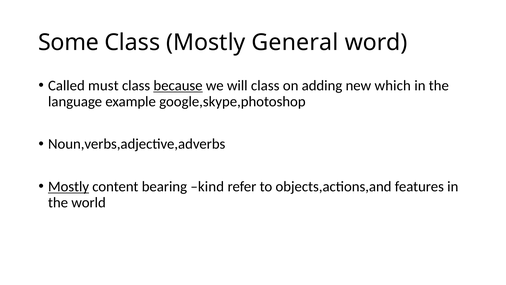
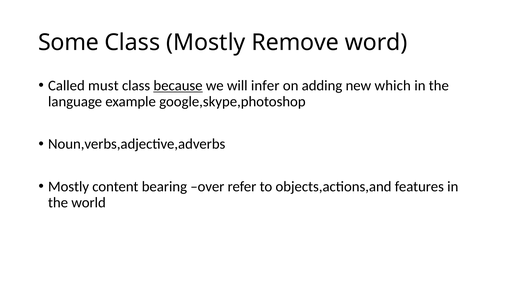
General: General -> Remove
will class: class -> infer
Mostly at (69, 186) underline: present -> none
kind: kind -> over
